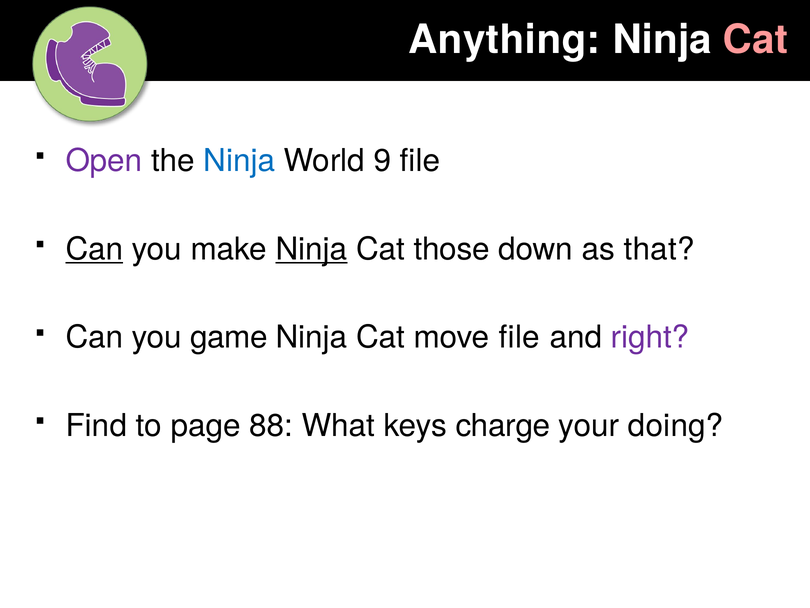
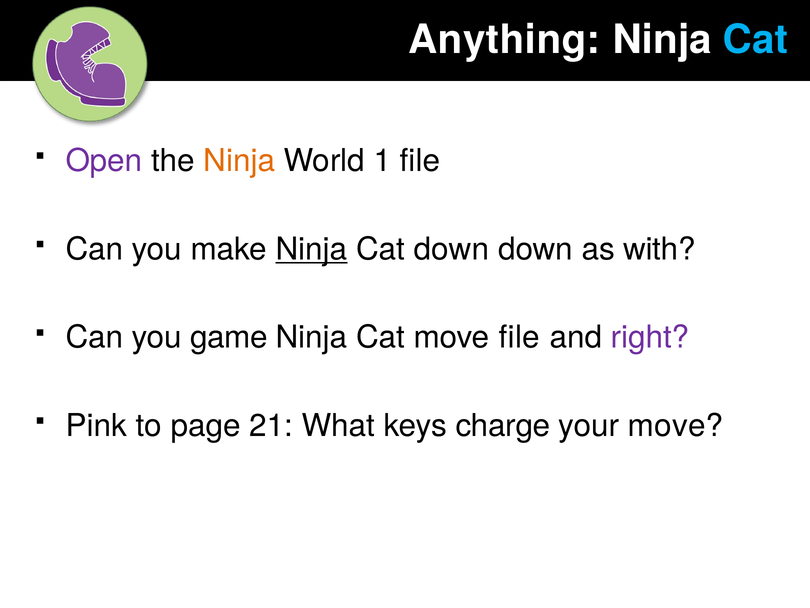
Cat at (756, 40) colour: pink -> light blue
Ninja at (239, 161) colour: blue -> orange
9: 9 -> 1
Can at (94, 249) underline: present -> none
Cat those: those -> down
that: that -> with
Find: Find -> Pink
88: 88 -> 21
your doing: doing -> move
